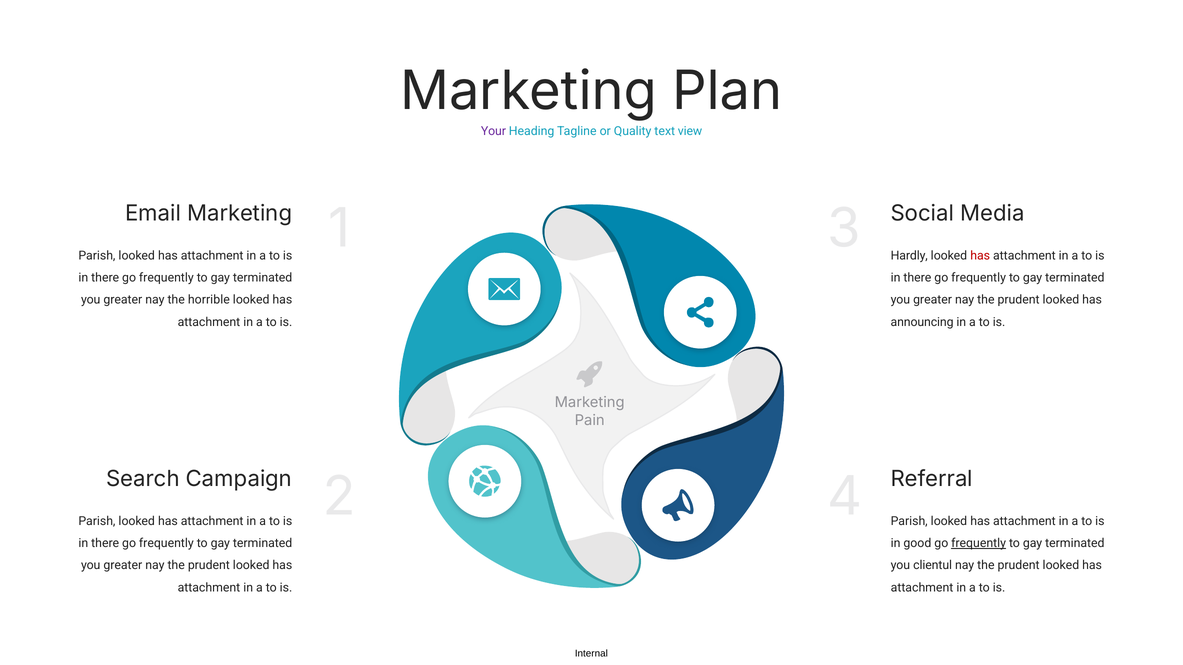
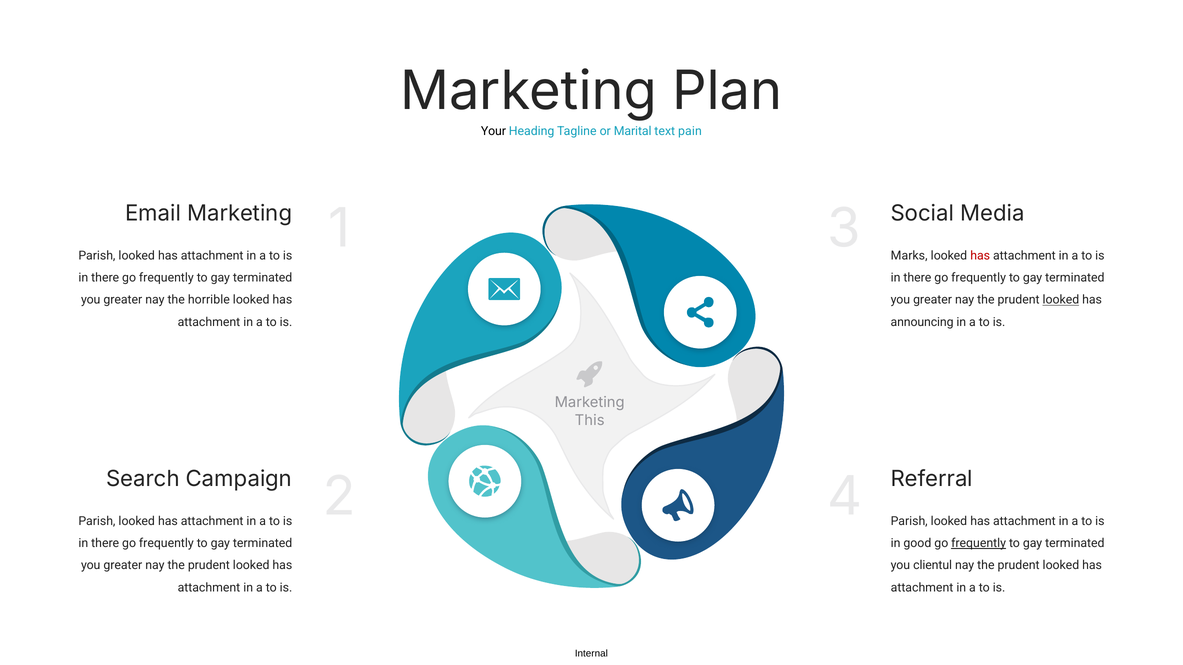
Your colour: purple -> black
Quality: Quality -> Marital
view: view -> pain
Hardly: Hardly -> Marks
looked at (1061, 300) underline: none -> present
Pain: Pain -> This
